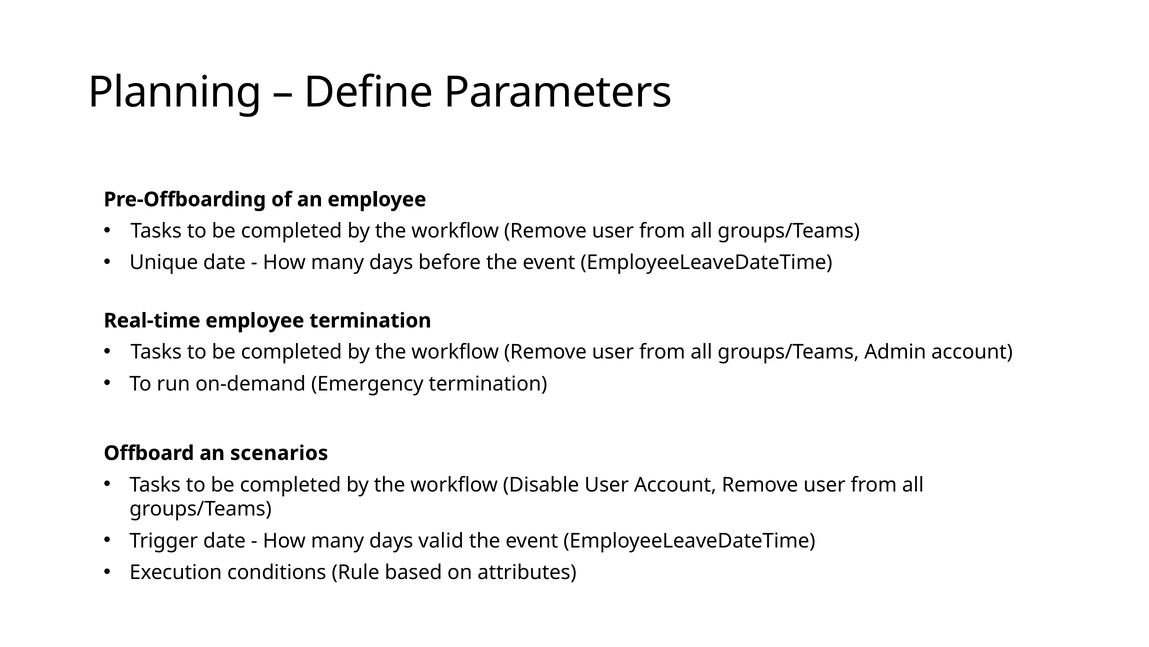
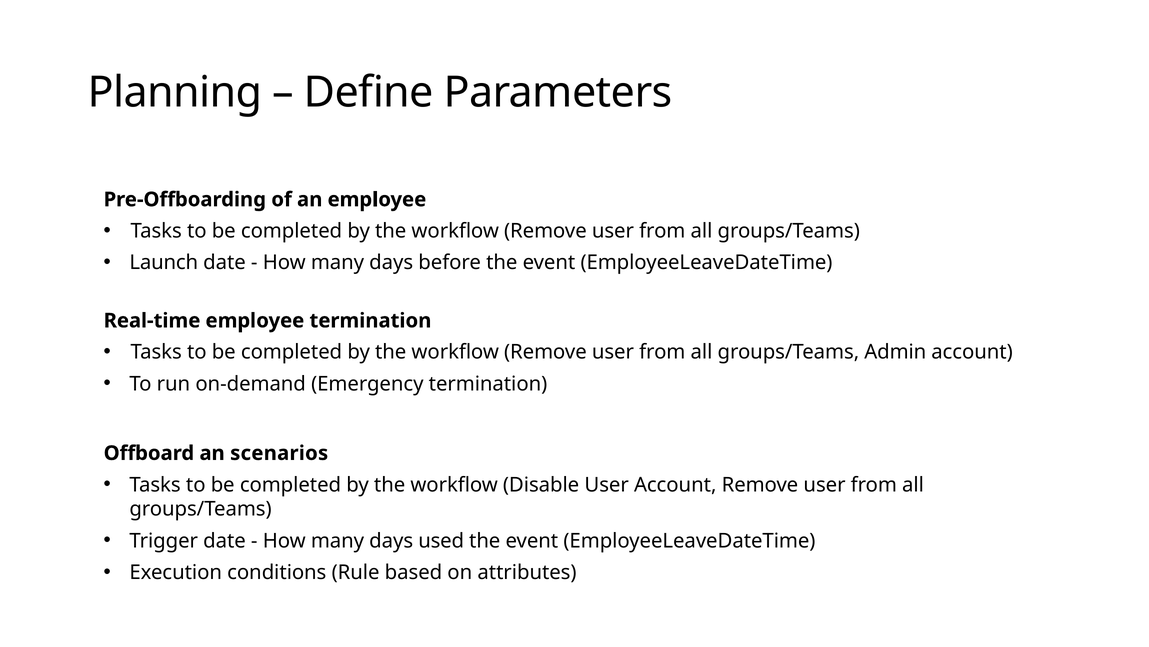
Unique: Unique -> Launch
valid: valid -> used
